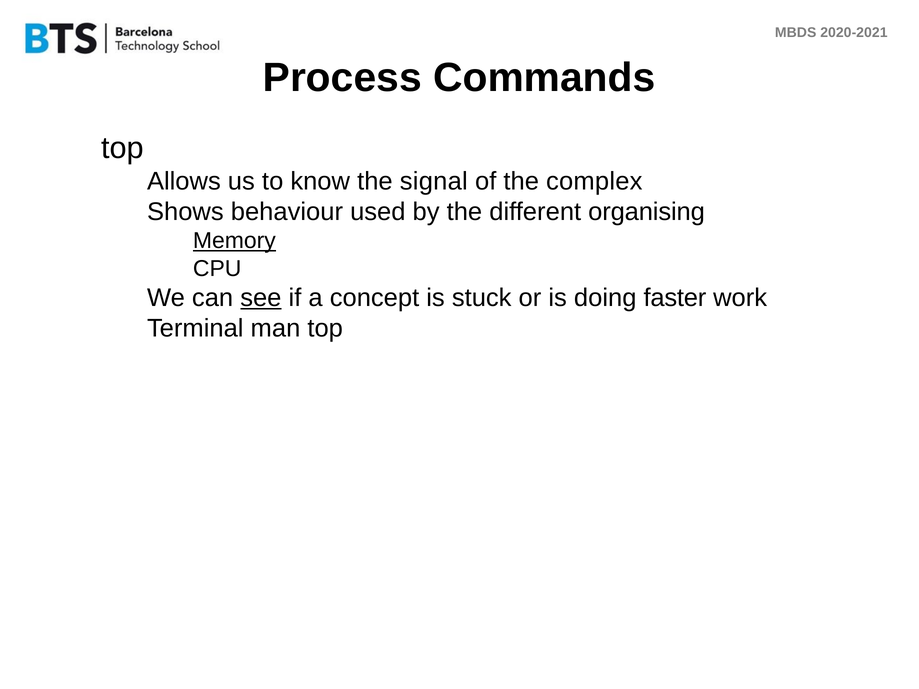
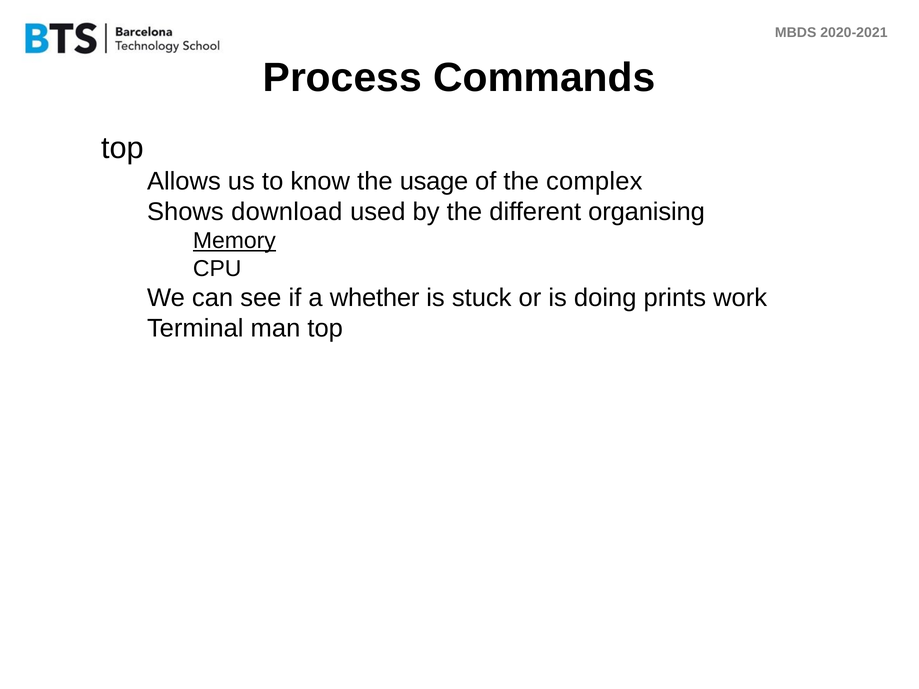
signal: signal -> usage
behaviour: behaviour -> download
see underline: present -> none
concept: concept -> whether
faster: faster -> prints
